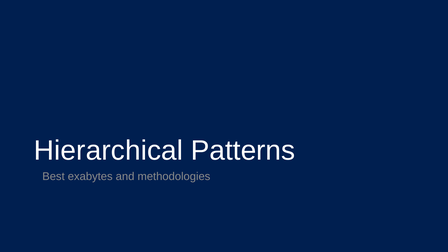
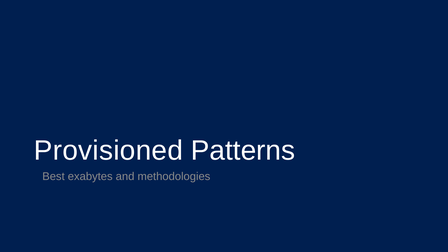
Hierarchical: Hierarchical -> Provisioned
